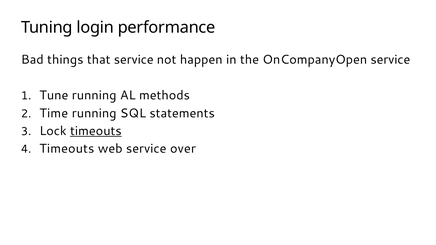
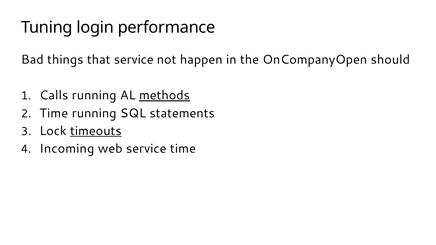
OnCompanyOpen service: service -> should
Tune: Tune -> Calls
methods underline: none -> present
Timeouts at (67, 149): Timeouts -> Incoming
service over: over -> time
